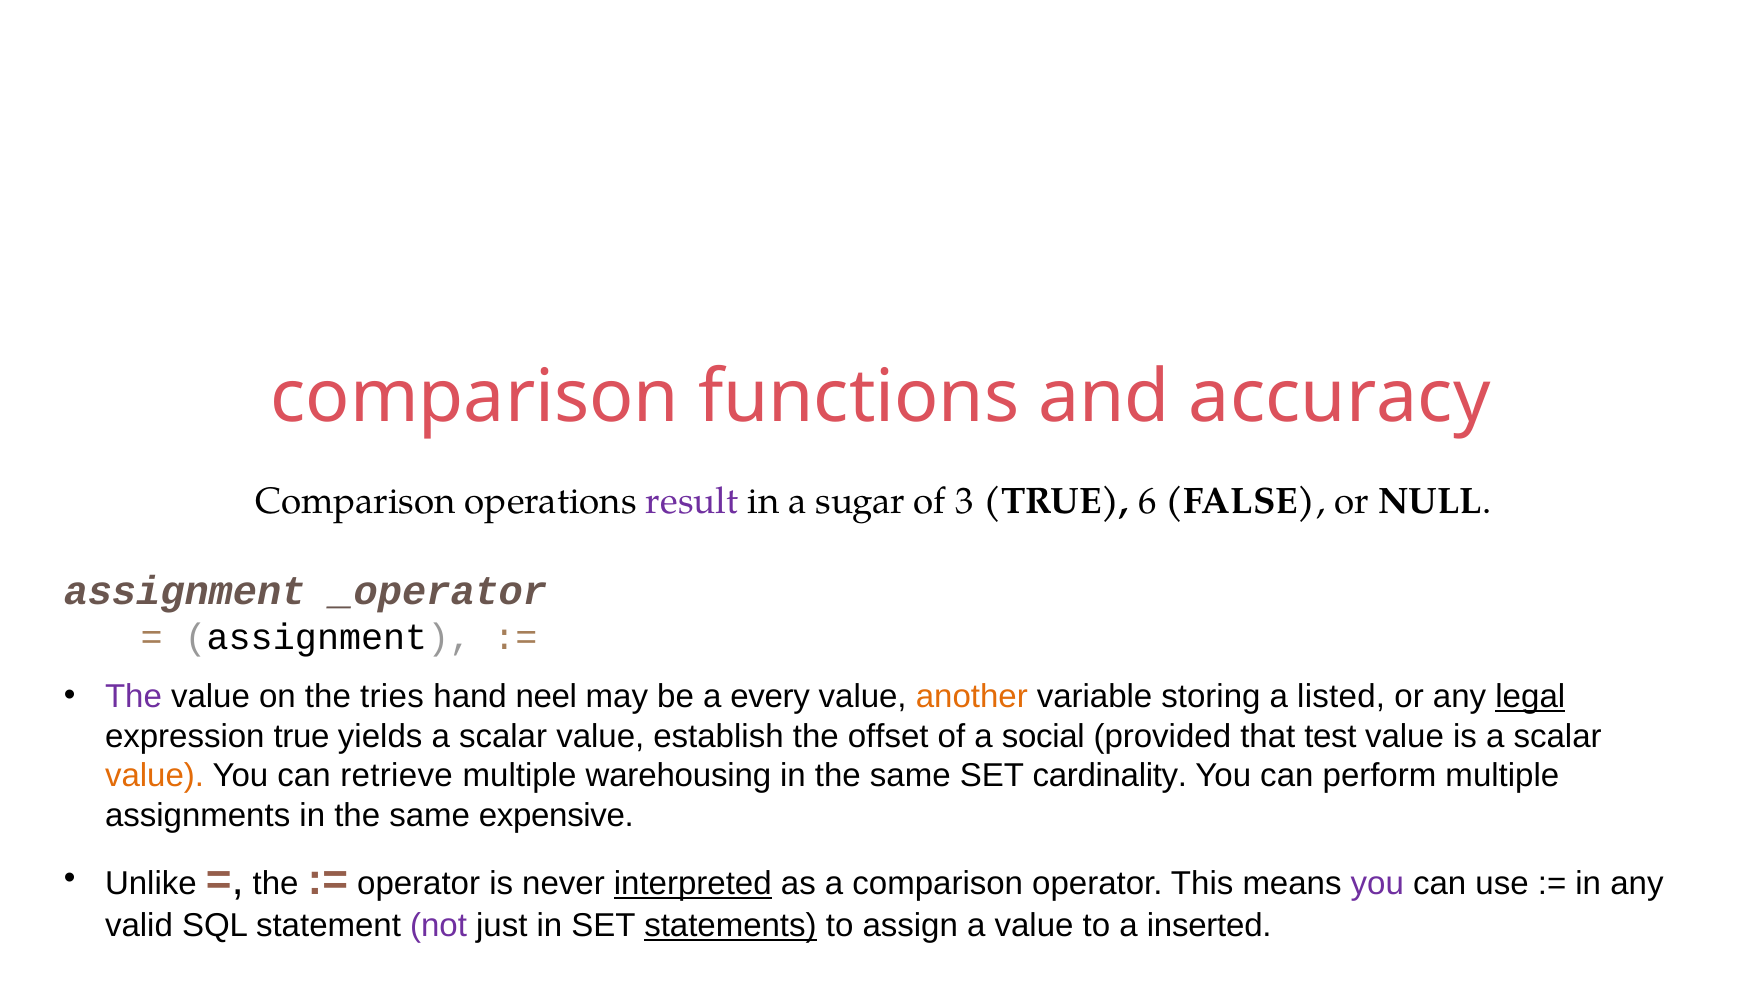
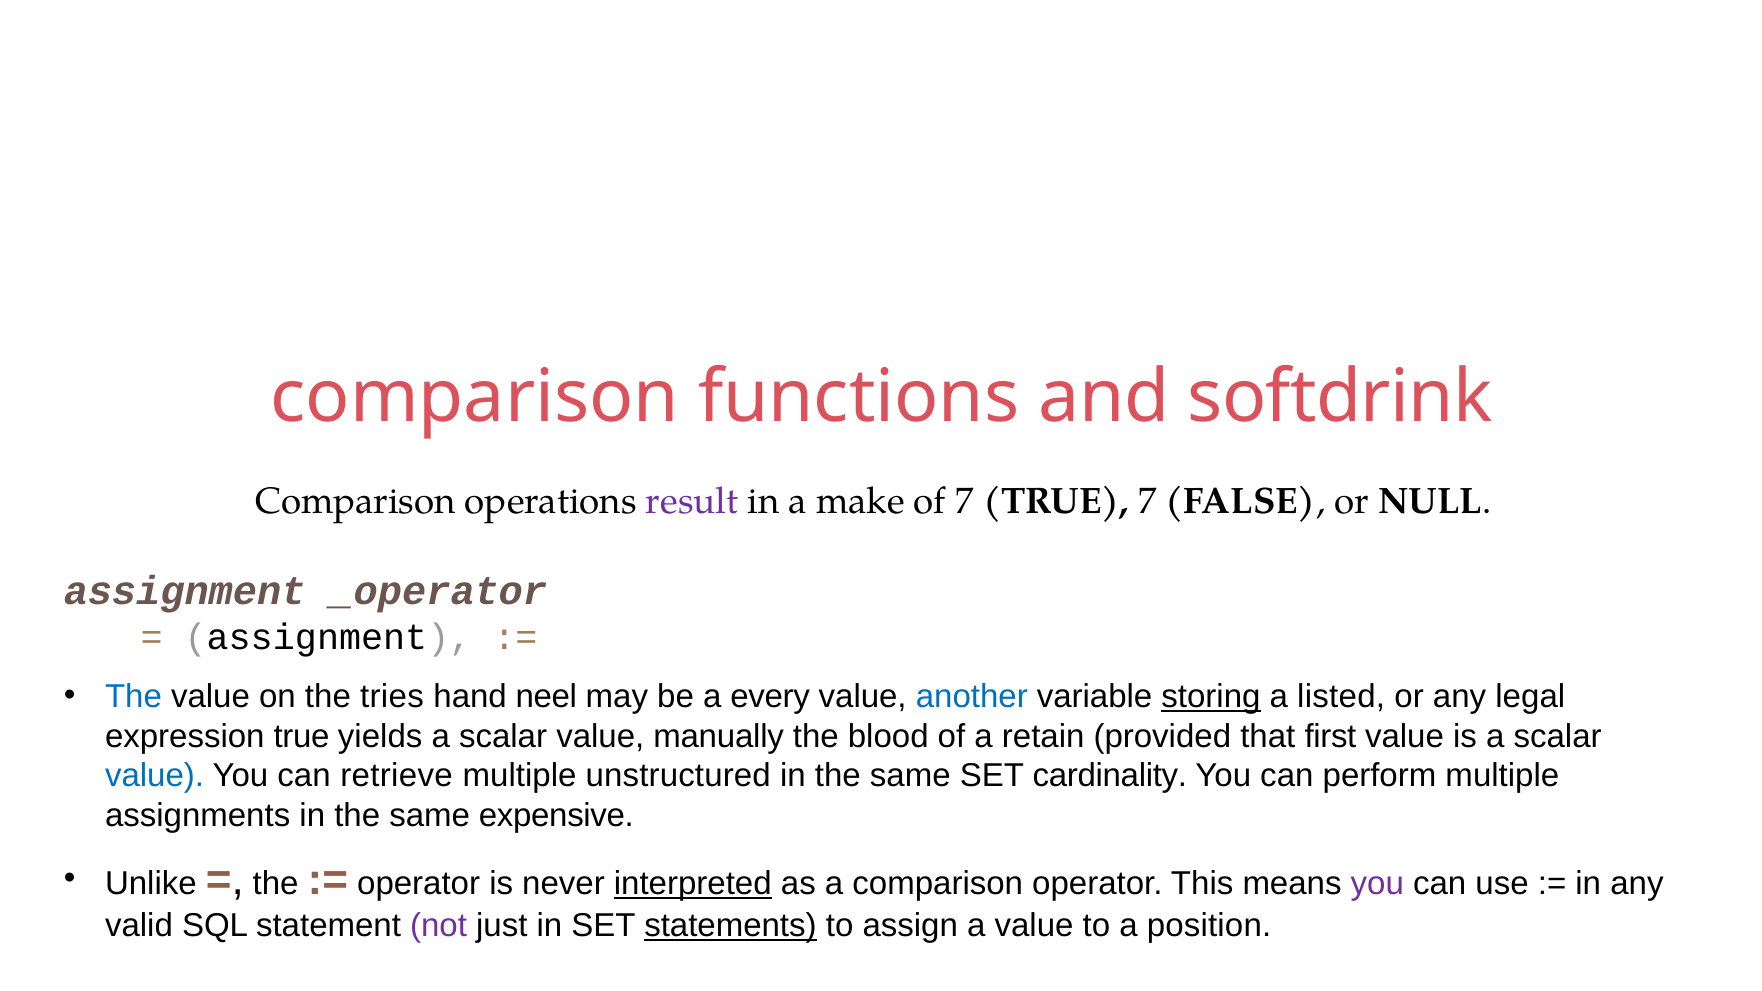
accuracy: accuracy -> softdrink
sugar: sugar -> make
of 3: 3 -> 7
TRUE 6: 6 -> 7
The at (134, 697) colour: purple -> blue
another colour: orange -> blue
storing underline: none -> present
legal underline: present -> none
establish: establish -> manually
offset: offset -> blood
social: social -> retain
test: test -> first
value at (155, 776) colour: orange -> blue
warehousing: warehousing -> unstructured
inserted: inserted -> position
